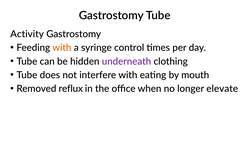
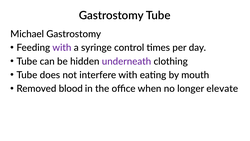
Activity: Activity -> Michael
with at (62, 48) colour: orange -> purple
reflux: reflux -> blood
